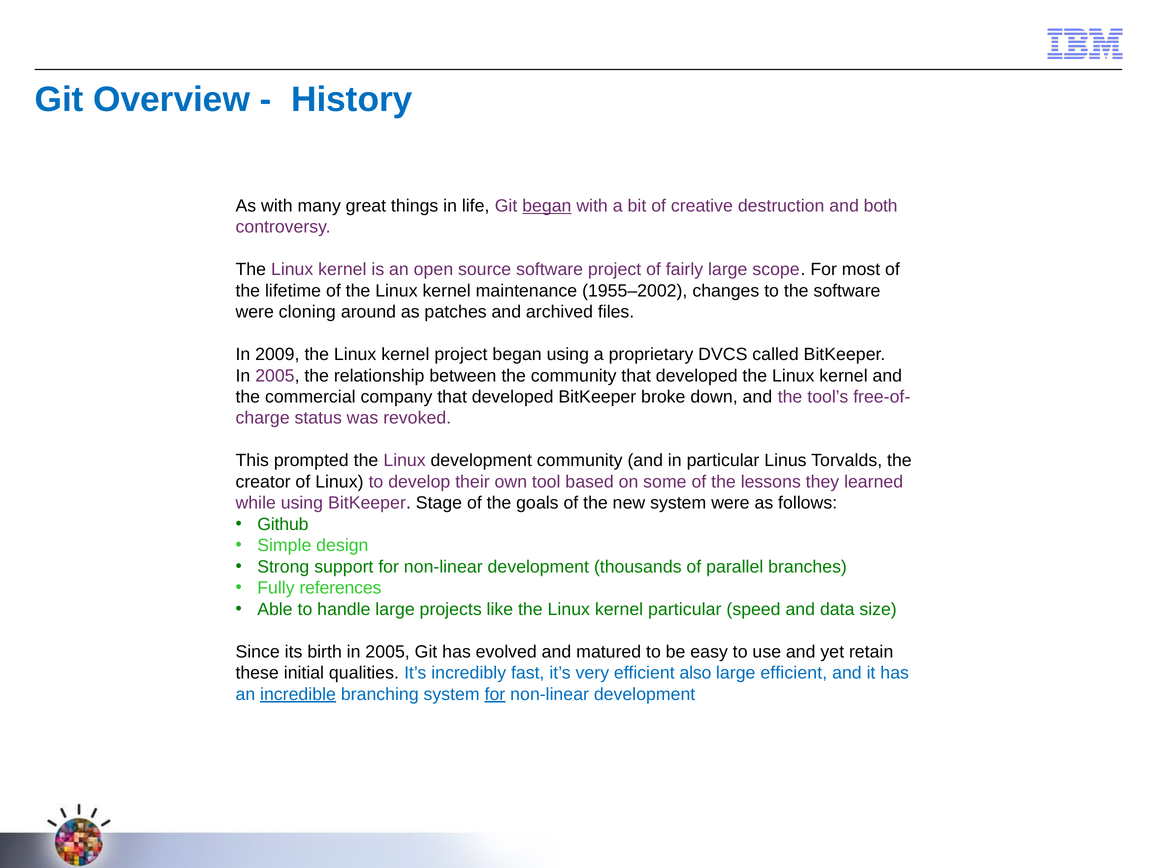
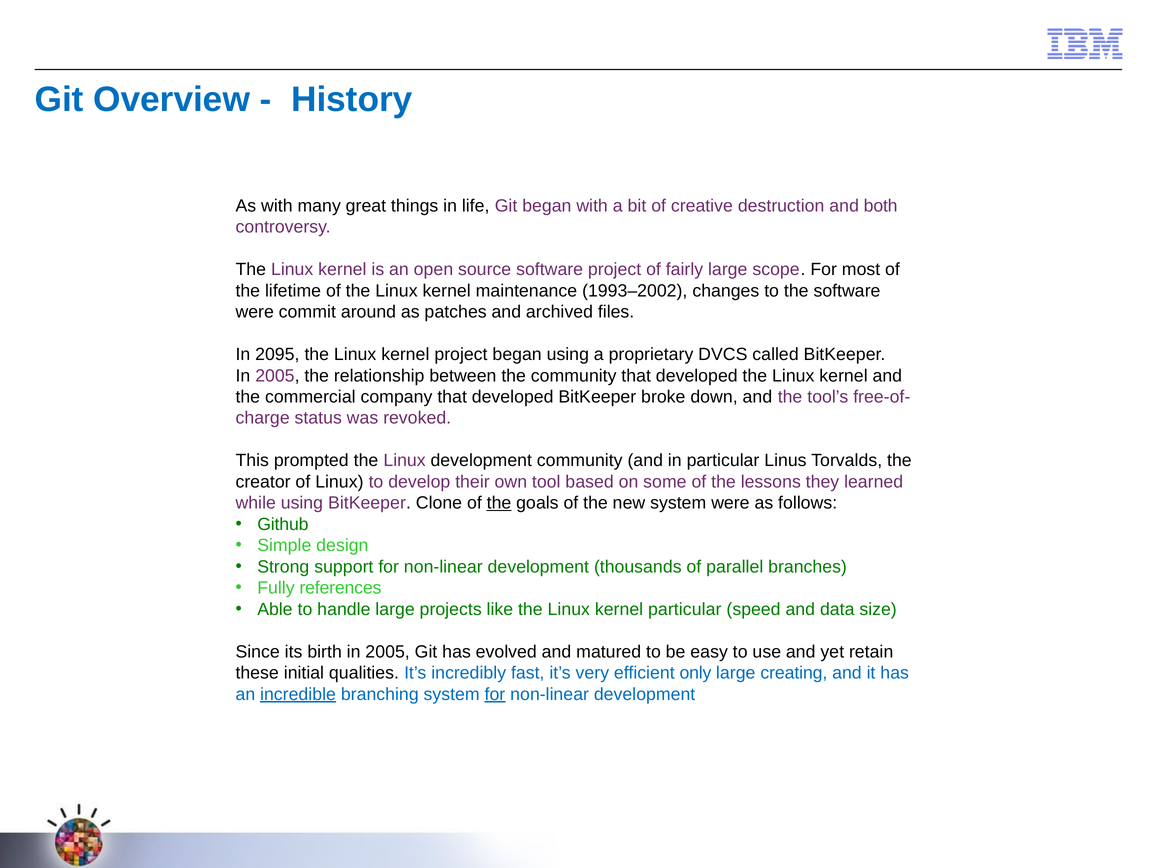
began at (547, 206) underline: present -> none
1955–2002: 1955–2002 -> 1993–2002
cloning: cloning -> commit
2009: 2009 -> 2095
Stage: Stage -> Clone
the at (499, 503) underline: none -> present
also: also -> only
large efficient: efficient -> creating
